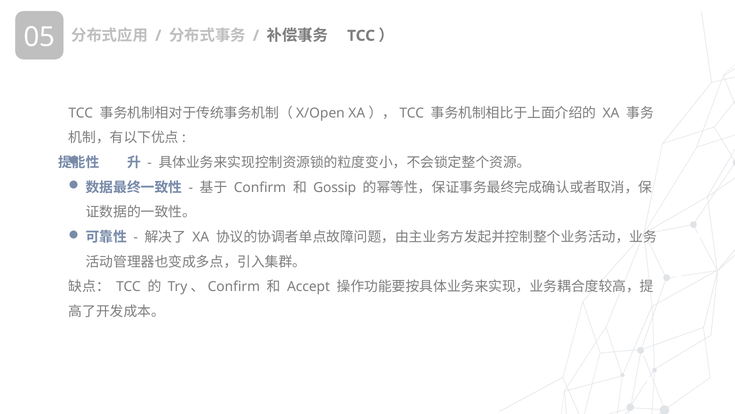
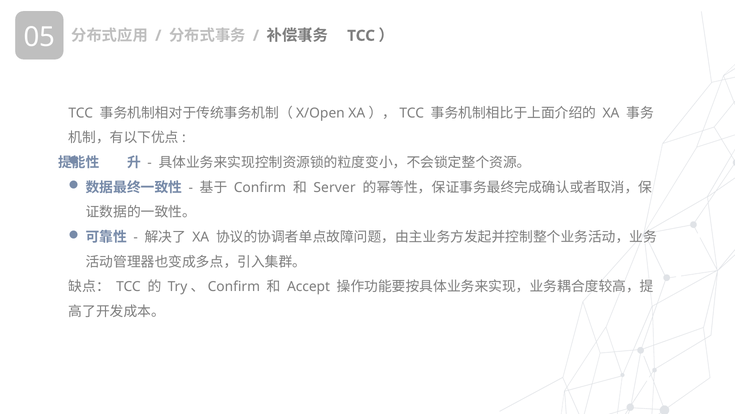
Gossip: Gossip -> Server
